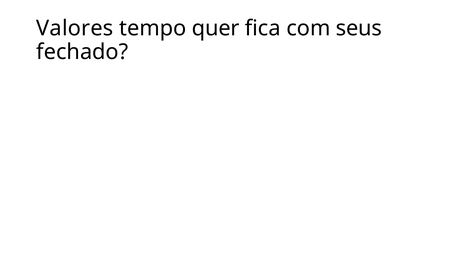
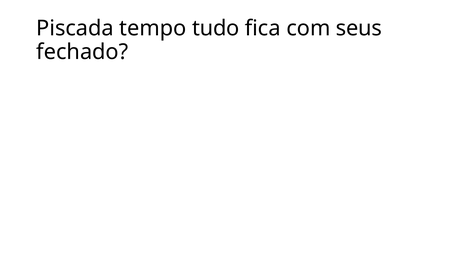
Valores: Valores -> Piscada
quer: quer -> tudo
